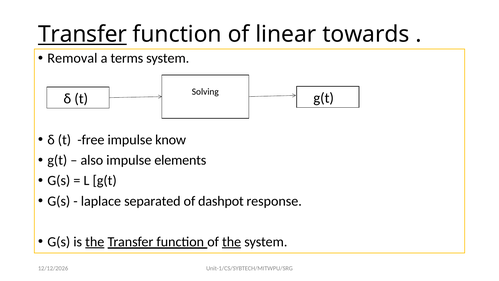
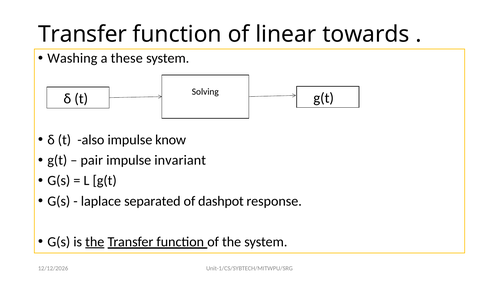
Transfer at (82, 34) underline: present -> none
Removal: Removal -> Washing
terms: terms -> these
free: free -> also
also: also -> pair
elements: elements -> invariant
the at (232, 242) underline: present -> none
